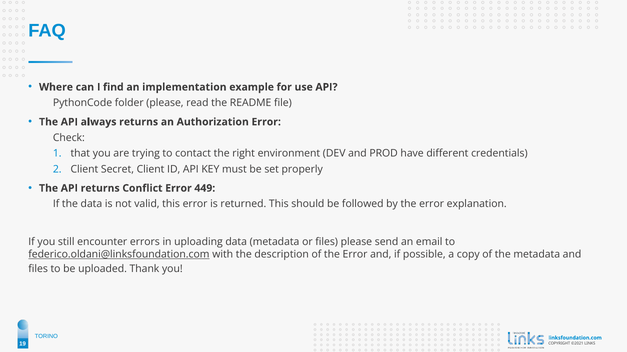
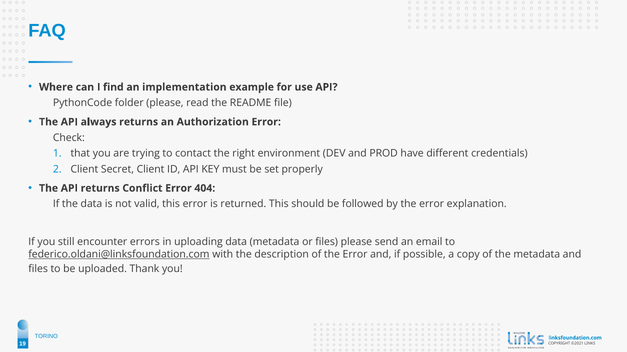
449: 449 -> 404
